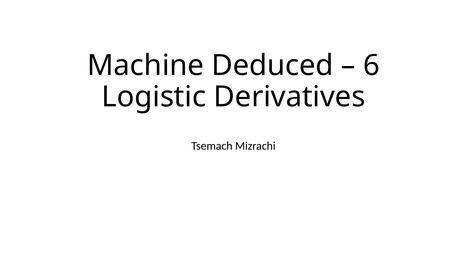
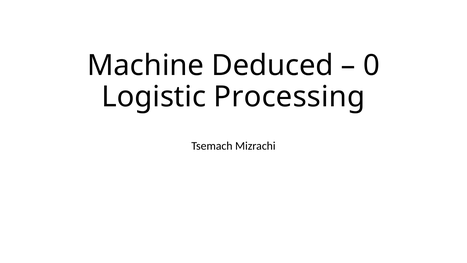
6: 6 -> 0
Derivatives: Derivatives -> Processing
